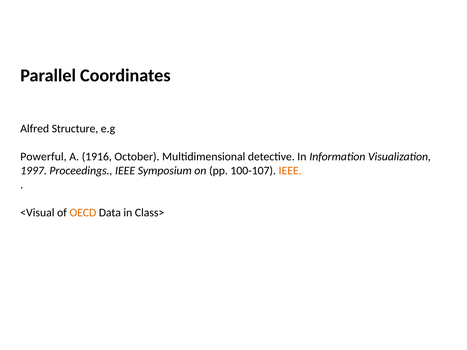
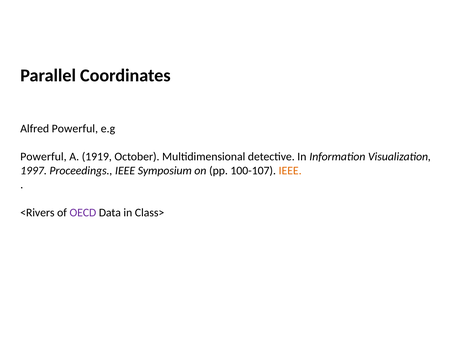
Alfred Structure: Structure -> Powerful
1916: 1916 -> 1919
<Visual: <Visual -> <Rivers
OECD colour: orange -> purple
